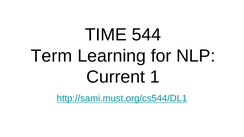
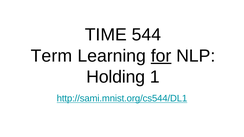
for underline: none -> present
Current: Current -> Holding
http://sami.must.org/cs544/DL1: http://sami.must.org/cs544/DL1 -> http://sami.mnist.org/cs544/DL1
